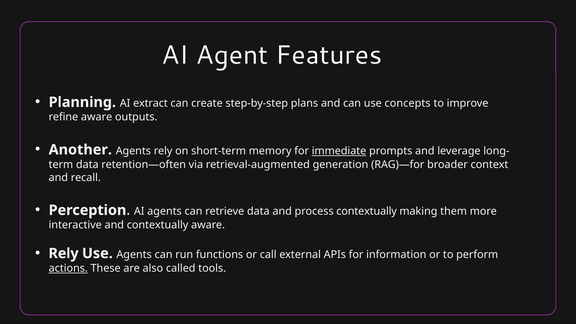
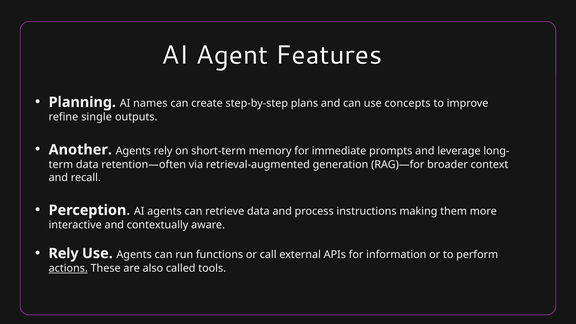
extract: extract -> names
refine aware: aware -> single
immediate underline: present -> none
process contextually: contextually -> instructions
